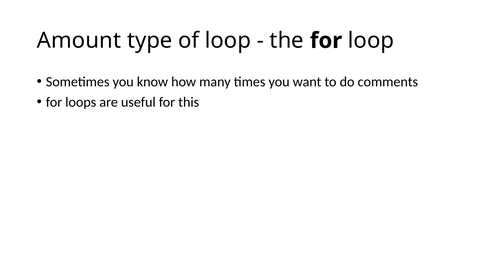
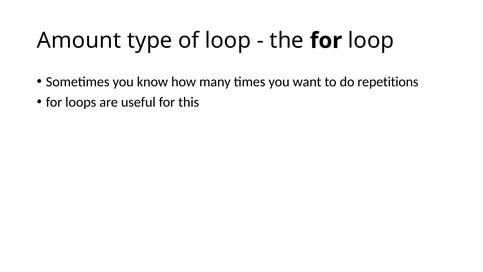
comments: comments -> repetitions
